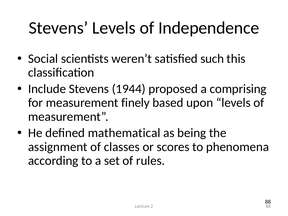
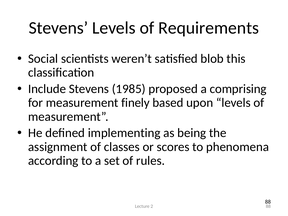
Independence: Independence -> Requirements
such: such -> blob
1944: 1944 -> 1985
mathematical: mathematical -> implementing
